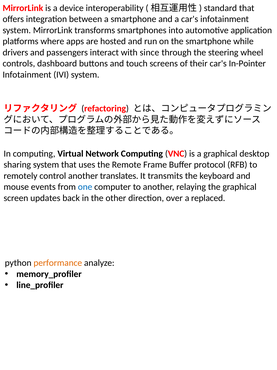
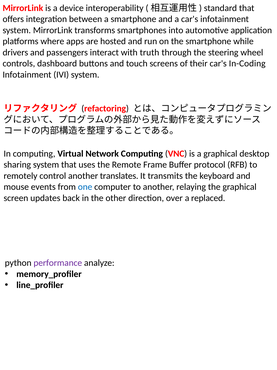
since: since -> truth
In-Pointer: In-Pointer -> In-Coding
performance colour: orange -> purple
